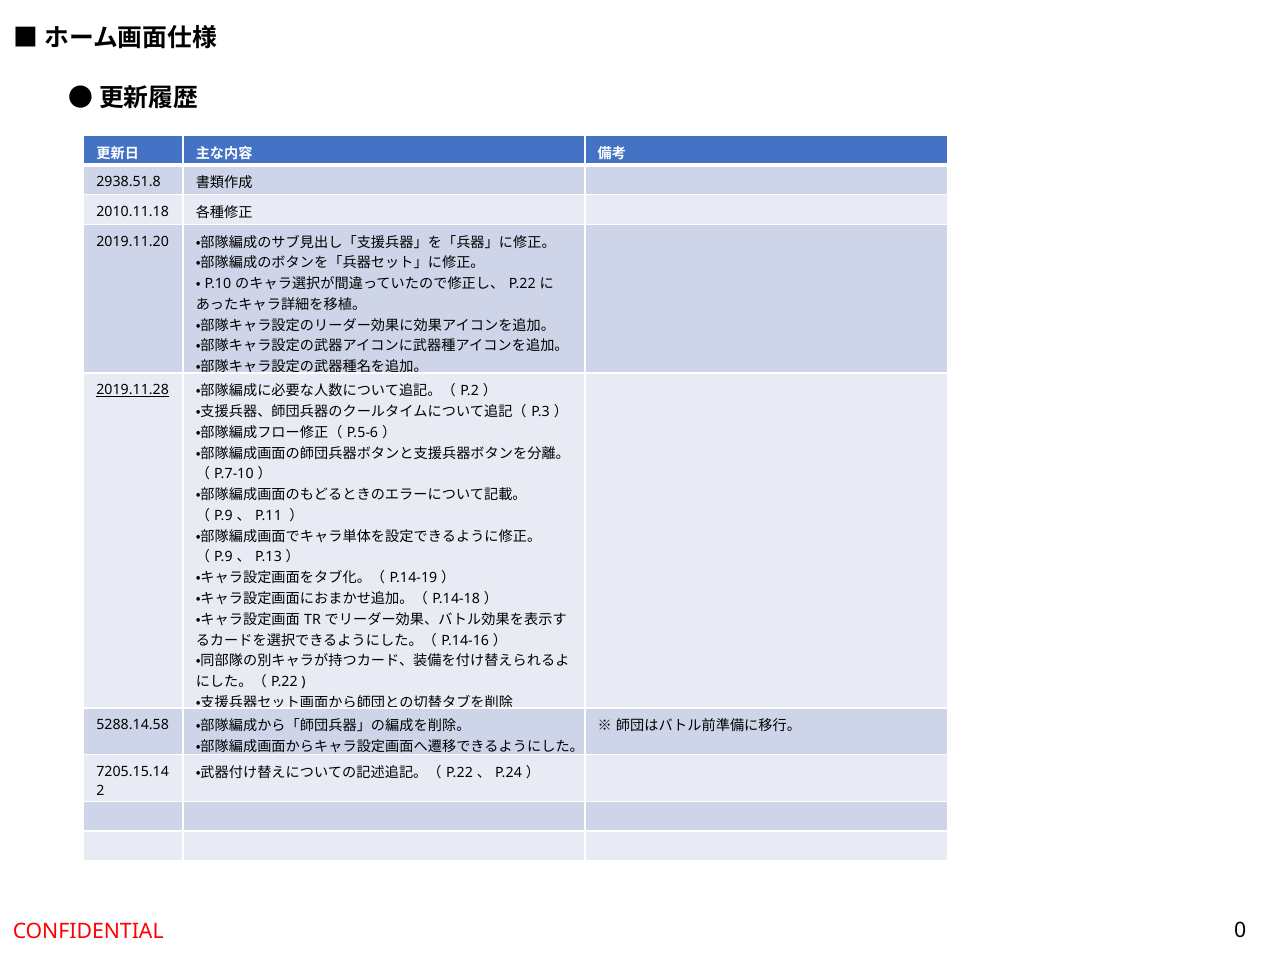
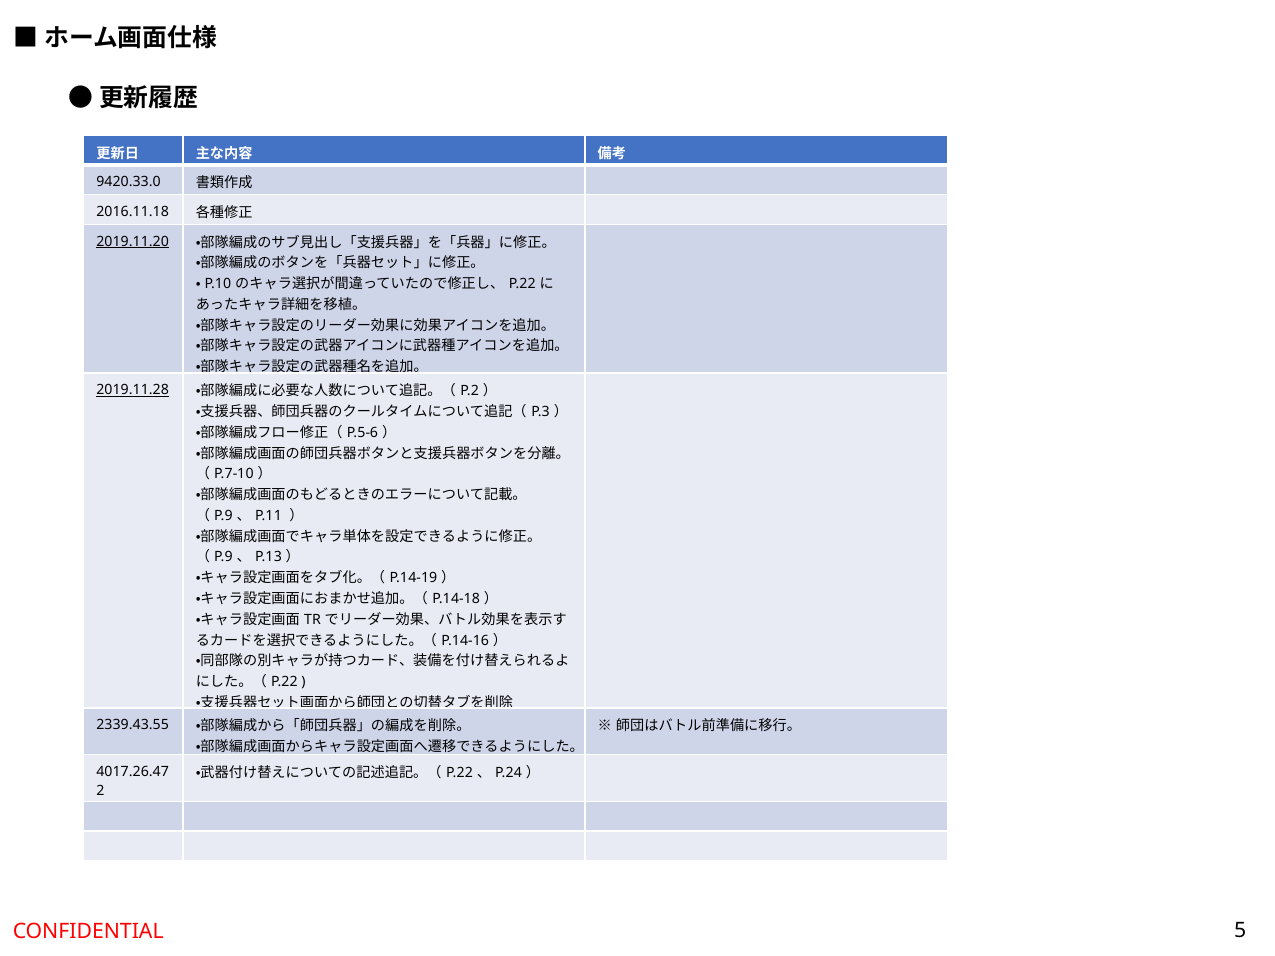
2938.51.8: 2938.51.8 -> 9420.33.0
2010.11.18: 2010.11.18 -> 2016.11.18
2019.11.20 underline: none -> present
5288.14.58: 5288.14.58 -> 2339.43.55
7205.15.14: 7205.15.14 -> 4017.26.47
0: 0 -> 5
